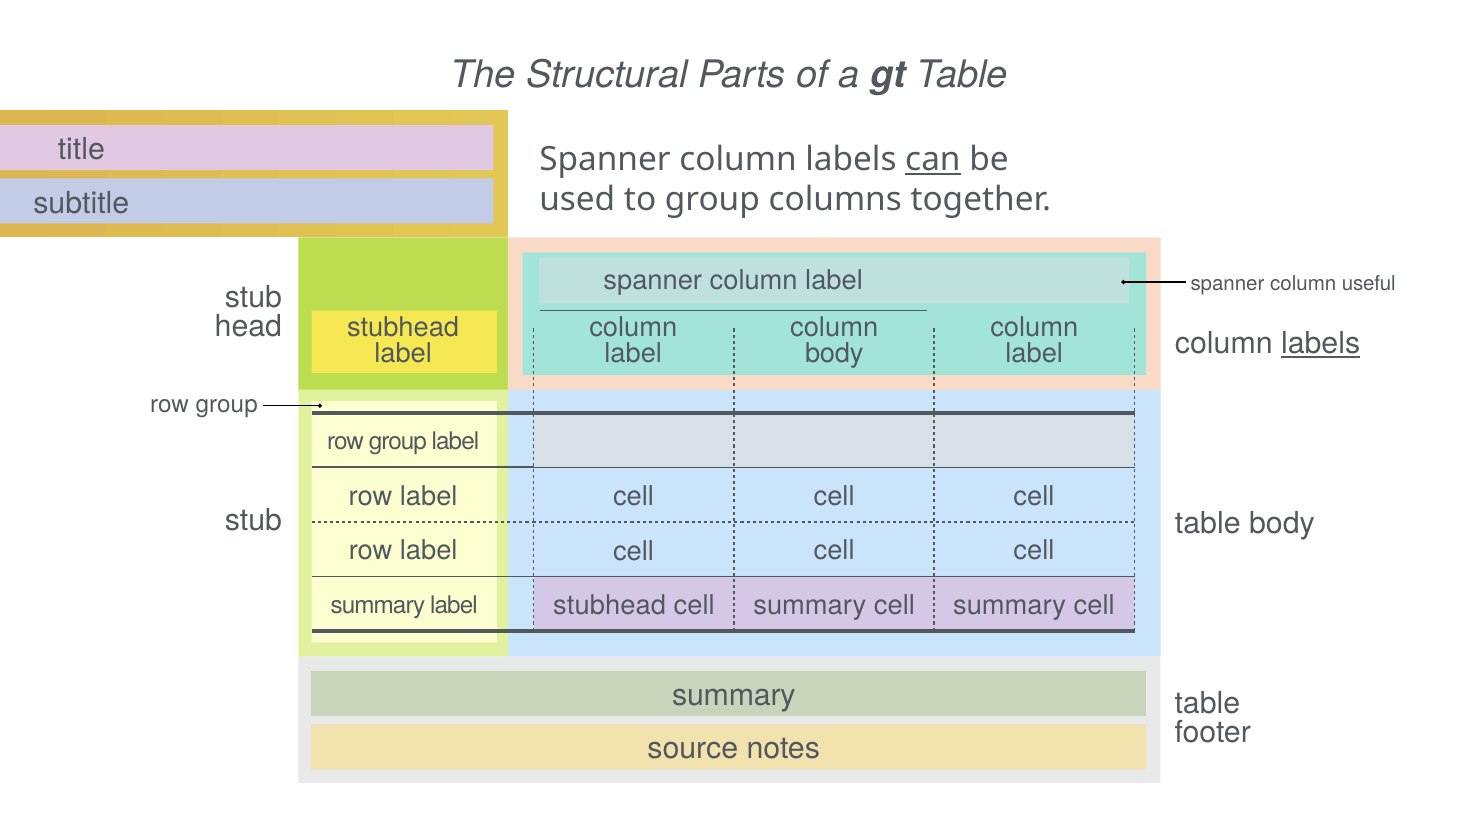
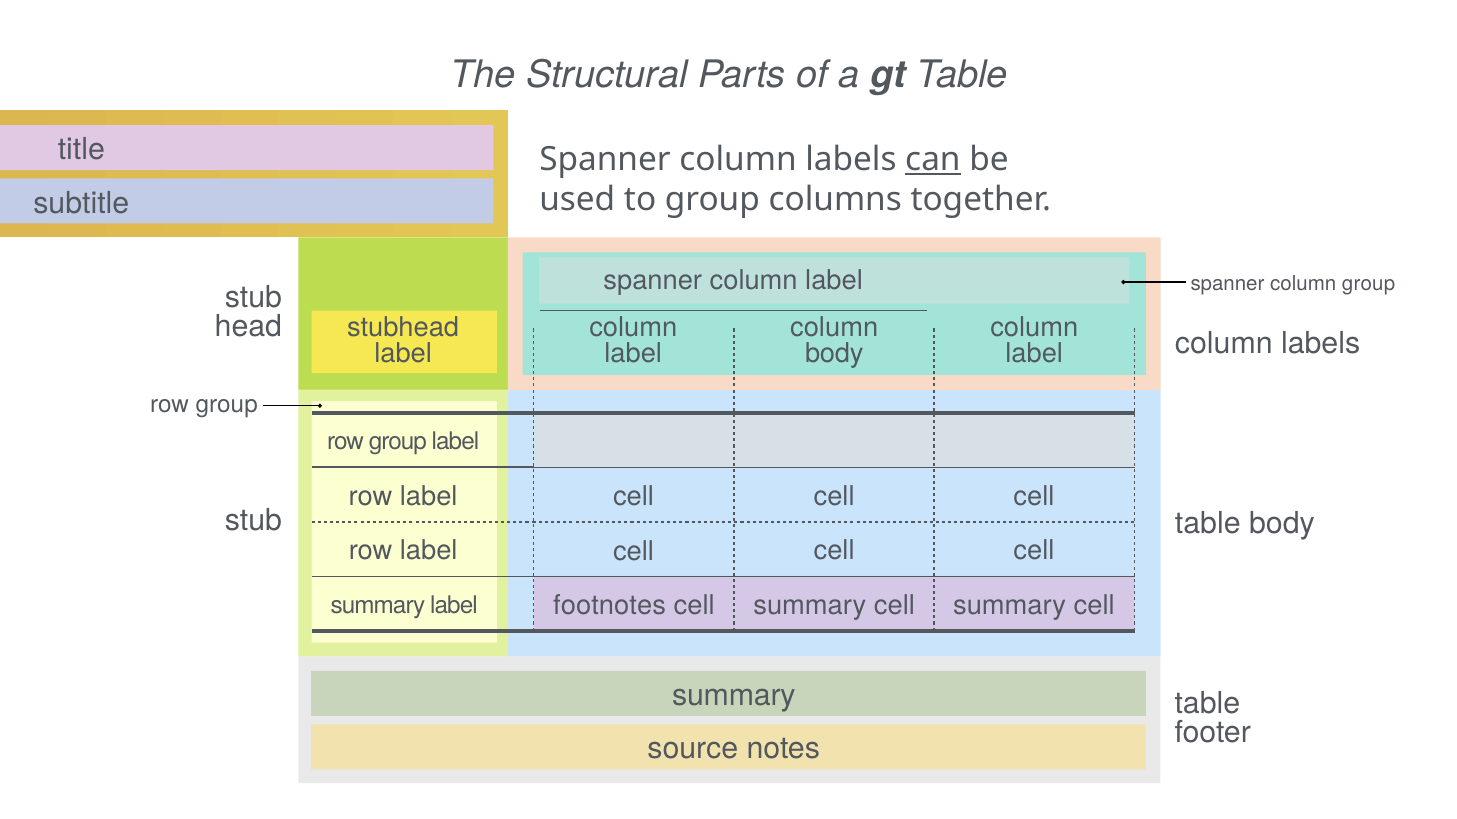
column useful: useful -> group
labels at (1321, 344) underline: present -> none
summary label stubhead: stubhead -> footnotes
